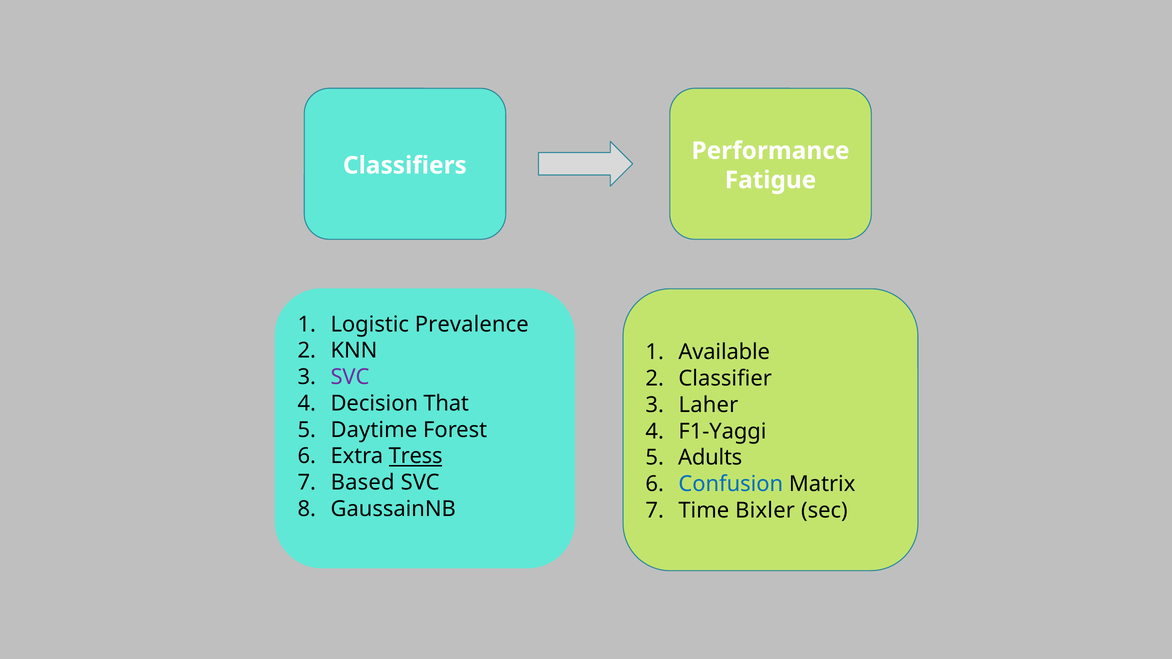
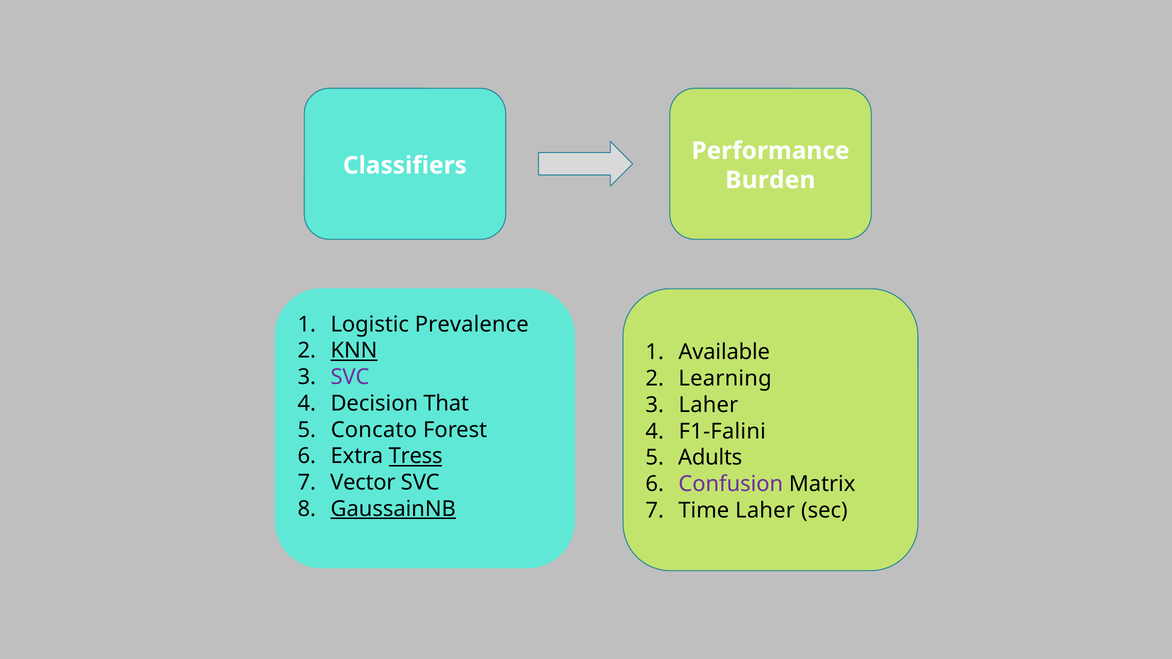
Fatigue: Fatigue -> Burden
KNN underline: none -> present
Classifier: Classifier -> Learning
Daytime: Daytime -> Concato
F1-Yaggi: F1-Yaggi -> F1-Falini
Based: Based -> Vector
Confusion colour: blue -> purple
GaussainNB underline: none -> present
Time Bixler: Bixler -> Laher
